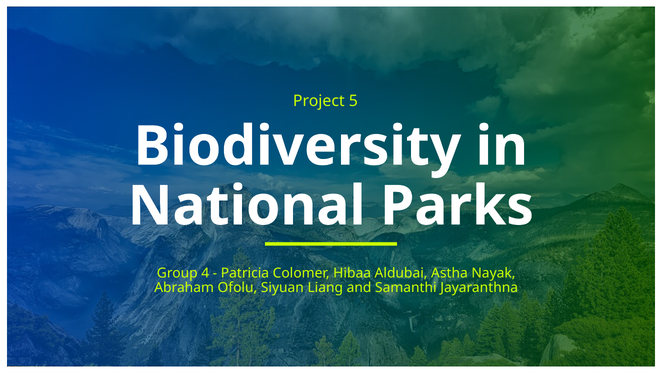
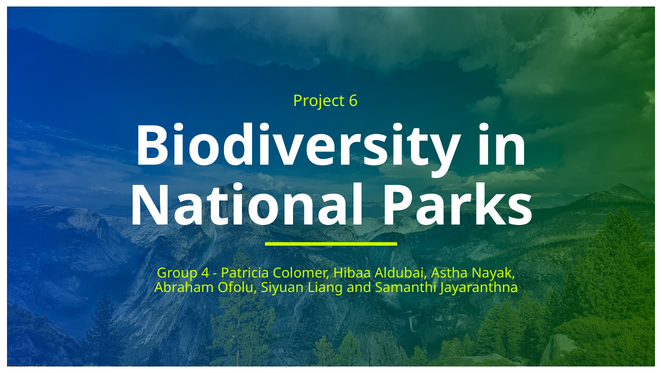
5: 5 -> 6
